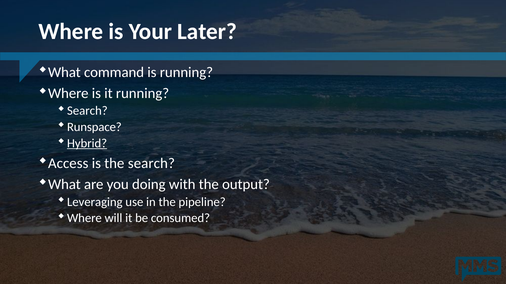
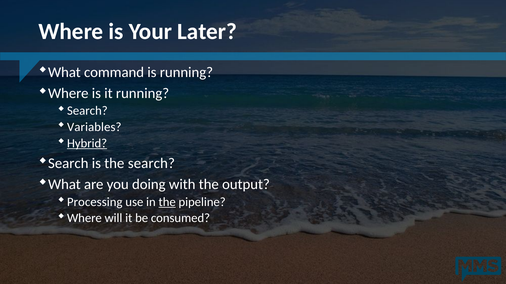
Runspace: Runspace -> Variables
Access at (68, 164): Access -> Search
Leveraging: Leveraging -> Processing
the at (167, 202) underline: none -> present
